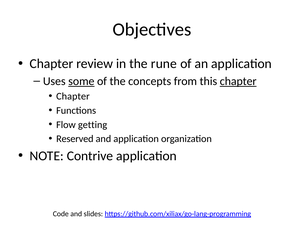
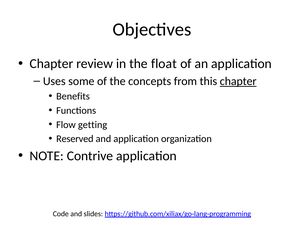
rune: rune -> float
some underline: present -> none
Chapter at (73, 96): Chapter -> Benefits
